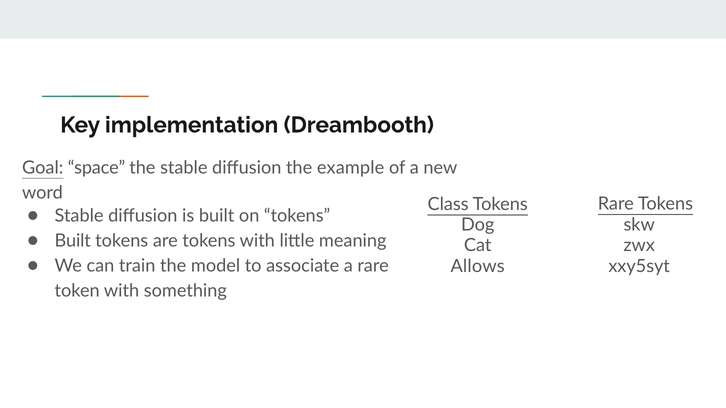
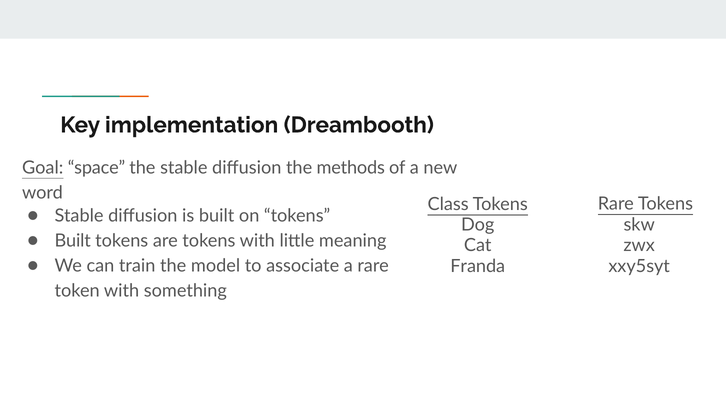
example: example -> methods
Allows: Allows -> Franda
